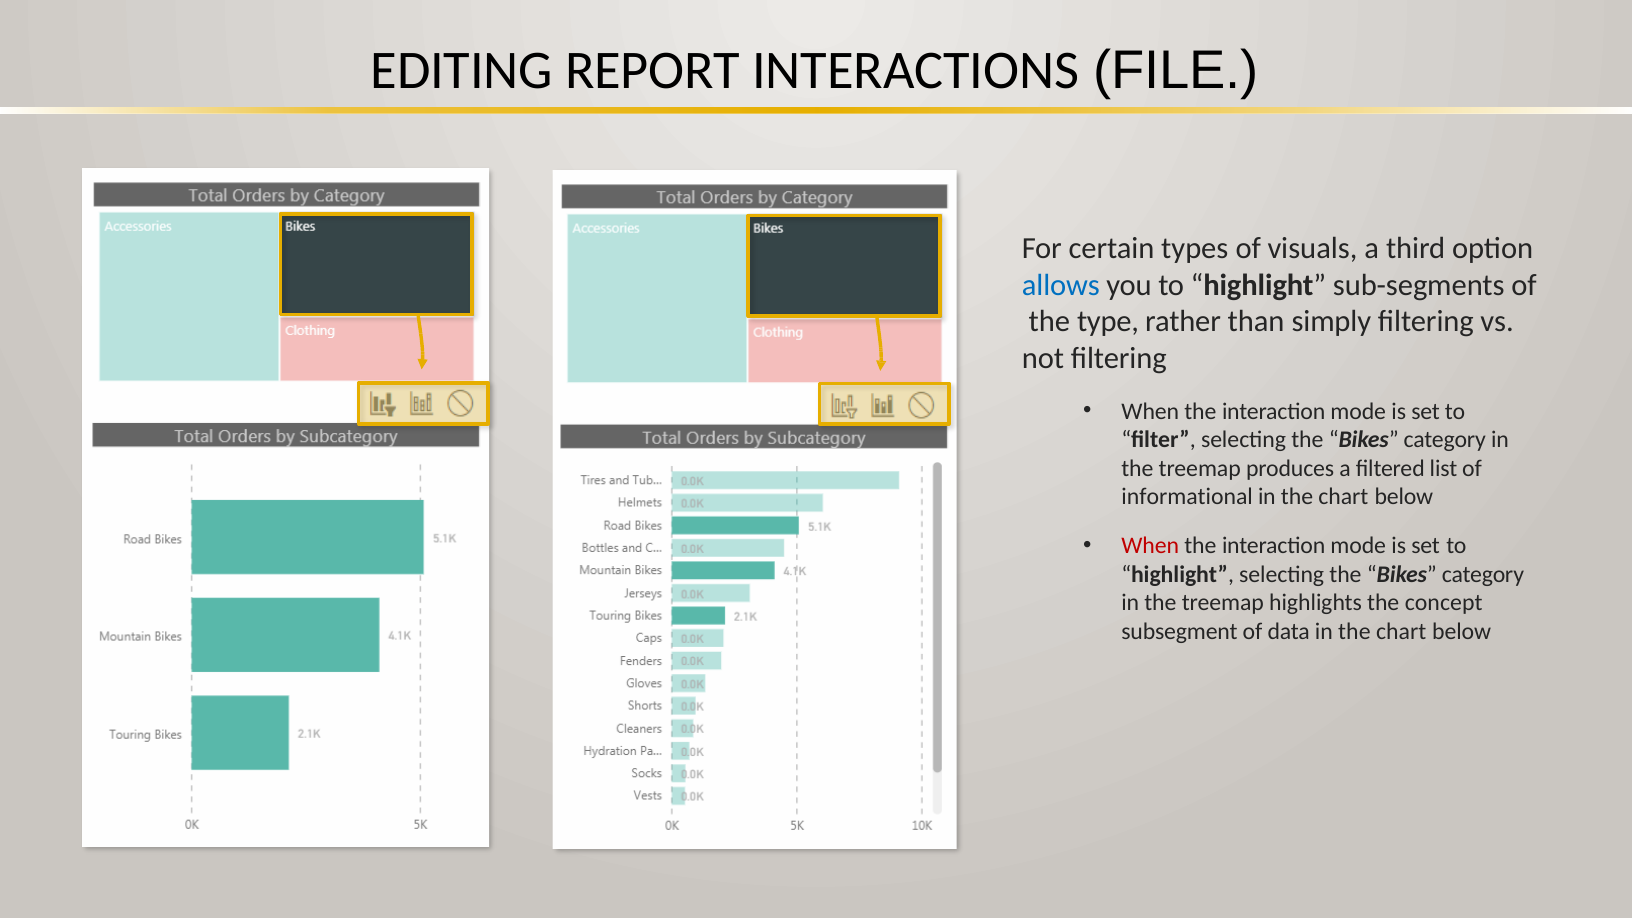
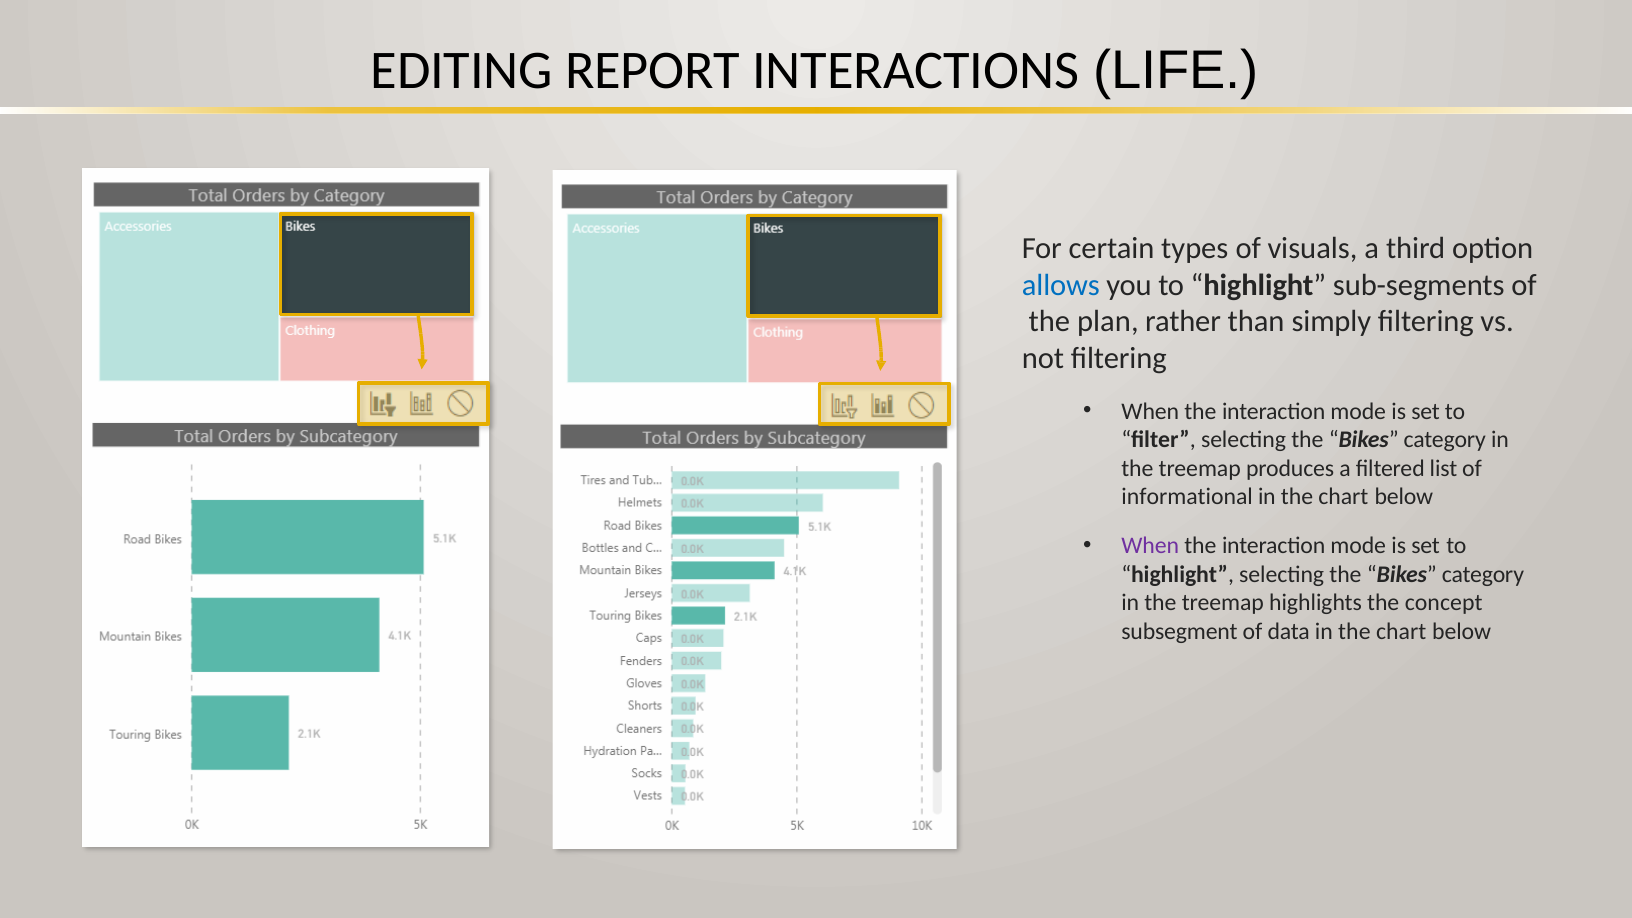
FILE: FILE -> LIFE
type: type -> plan
When at (1150, 546) colour: red -> purple
